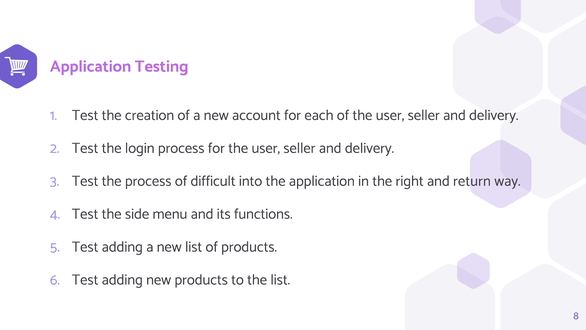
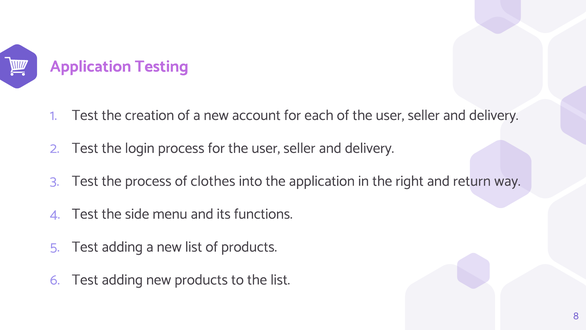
difficult: difficult -> clothes
